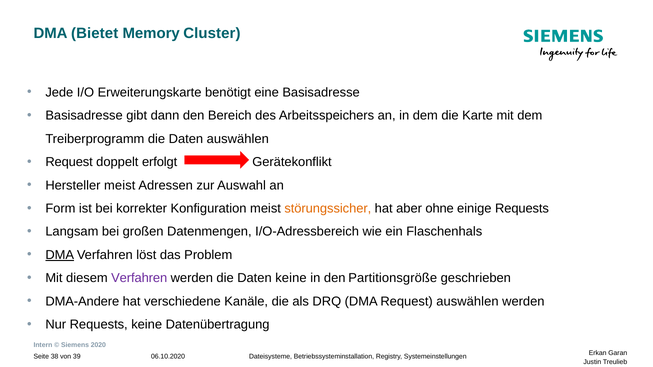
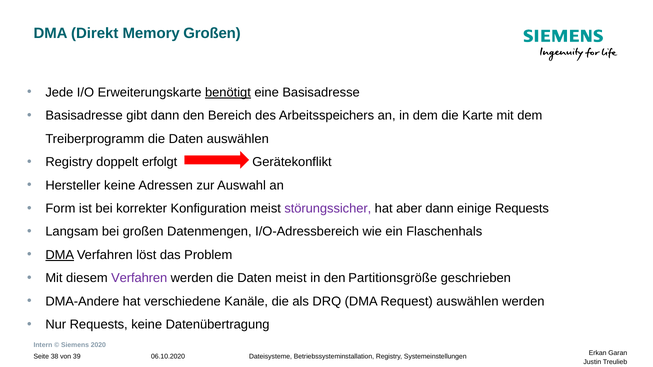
Bietet: Bietet -> Direkt
Memory Cluster: Cluster -> Großen
benötigt underline: none -> present
Request at (69, 162): Request -> Registry
Hersteller meist: meist -> keine
störungssicher colour: orange -> purple
aber ohne: ohne -> dann
Daten keine: keine -> meist
